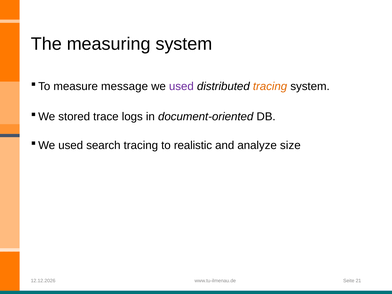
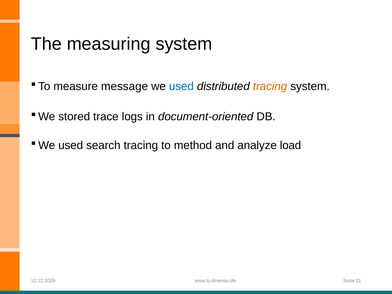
used at (181, 86) colour: purple -> blue
realistic: realistic -> method
size: size -> load
